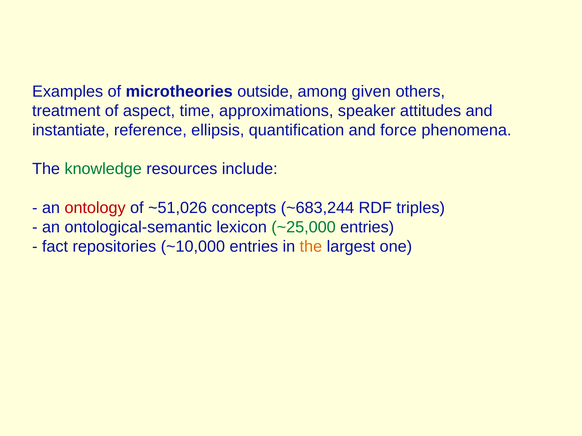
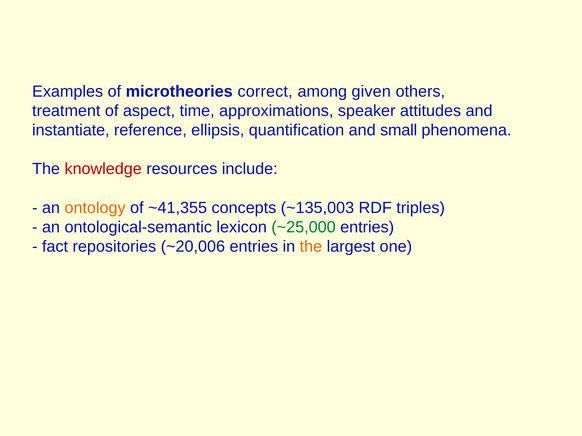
outside: outside -> correct
force: force -> small
knowledge colour: green -> red
ontology colour: red -> orange
~51,026: ~51,026 -> ~41,355
~683,244: ~683,244 -> ~135,003
~10,000: ~10,000 -> ~20,006
